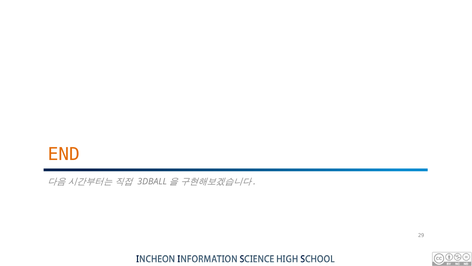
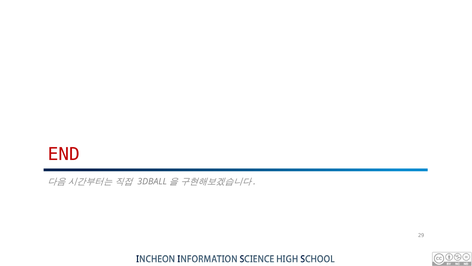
END colour: orange -> red
